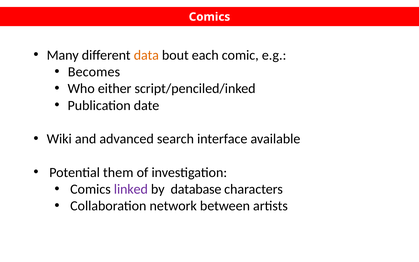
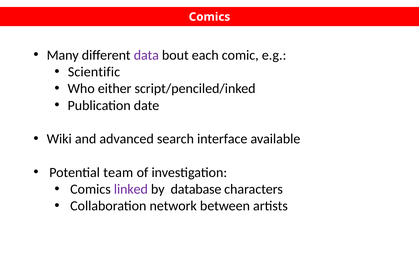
data colour: orange -> purple
Becomes: Becomes -> Scientific
them: them -> team
